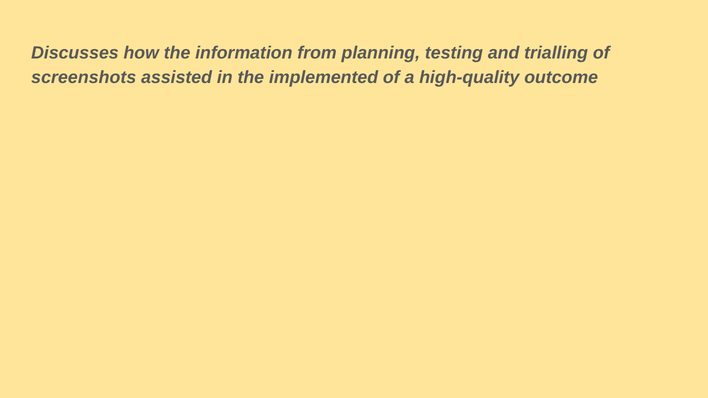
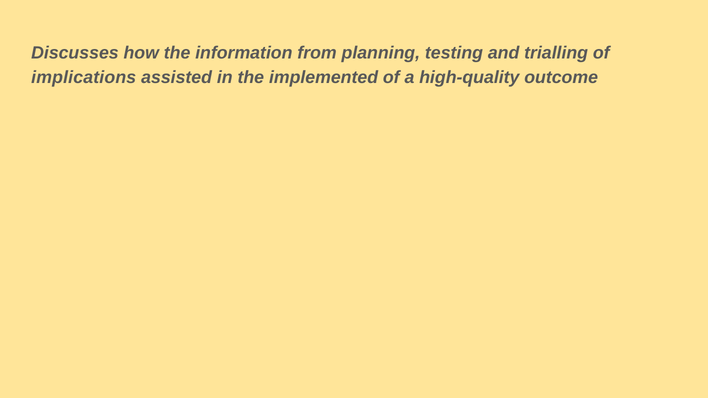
screenshots: screenshots -> implications
